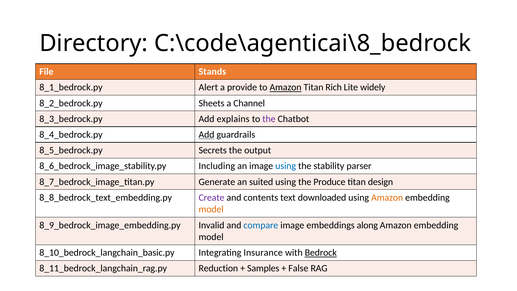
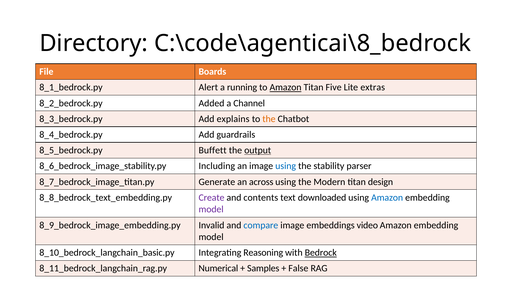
Stands: Stands -> Boards
provide: provide -> running
Rich: Rich -> Five
widely: widely -> extras
Sheets: Sheets -> Added
the at (269, 119) colour: purple -> orange
Add at (207, 135) underline: present -> none
Secrets: Secrets -> Buffett
output underline: none -> present
suited: suited -> across
Produce: Produce -> Modern
Amazon at (387, 197) colour: orange -> blue
model at (211, 209) colour: orange -> purple
along: along -> video
Insurance: Insurance -> Reasoning
Reduction: Reduction -> Numerical
